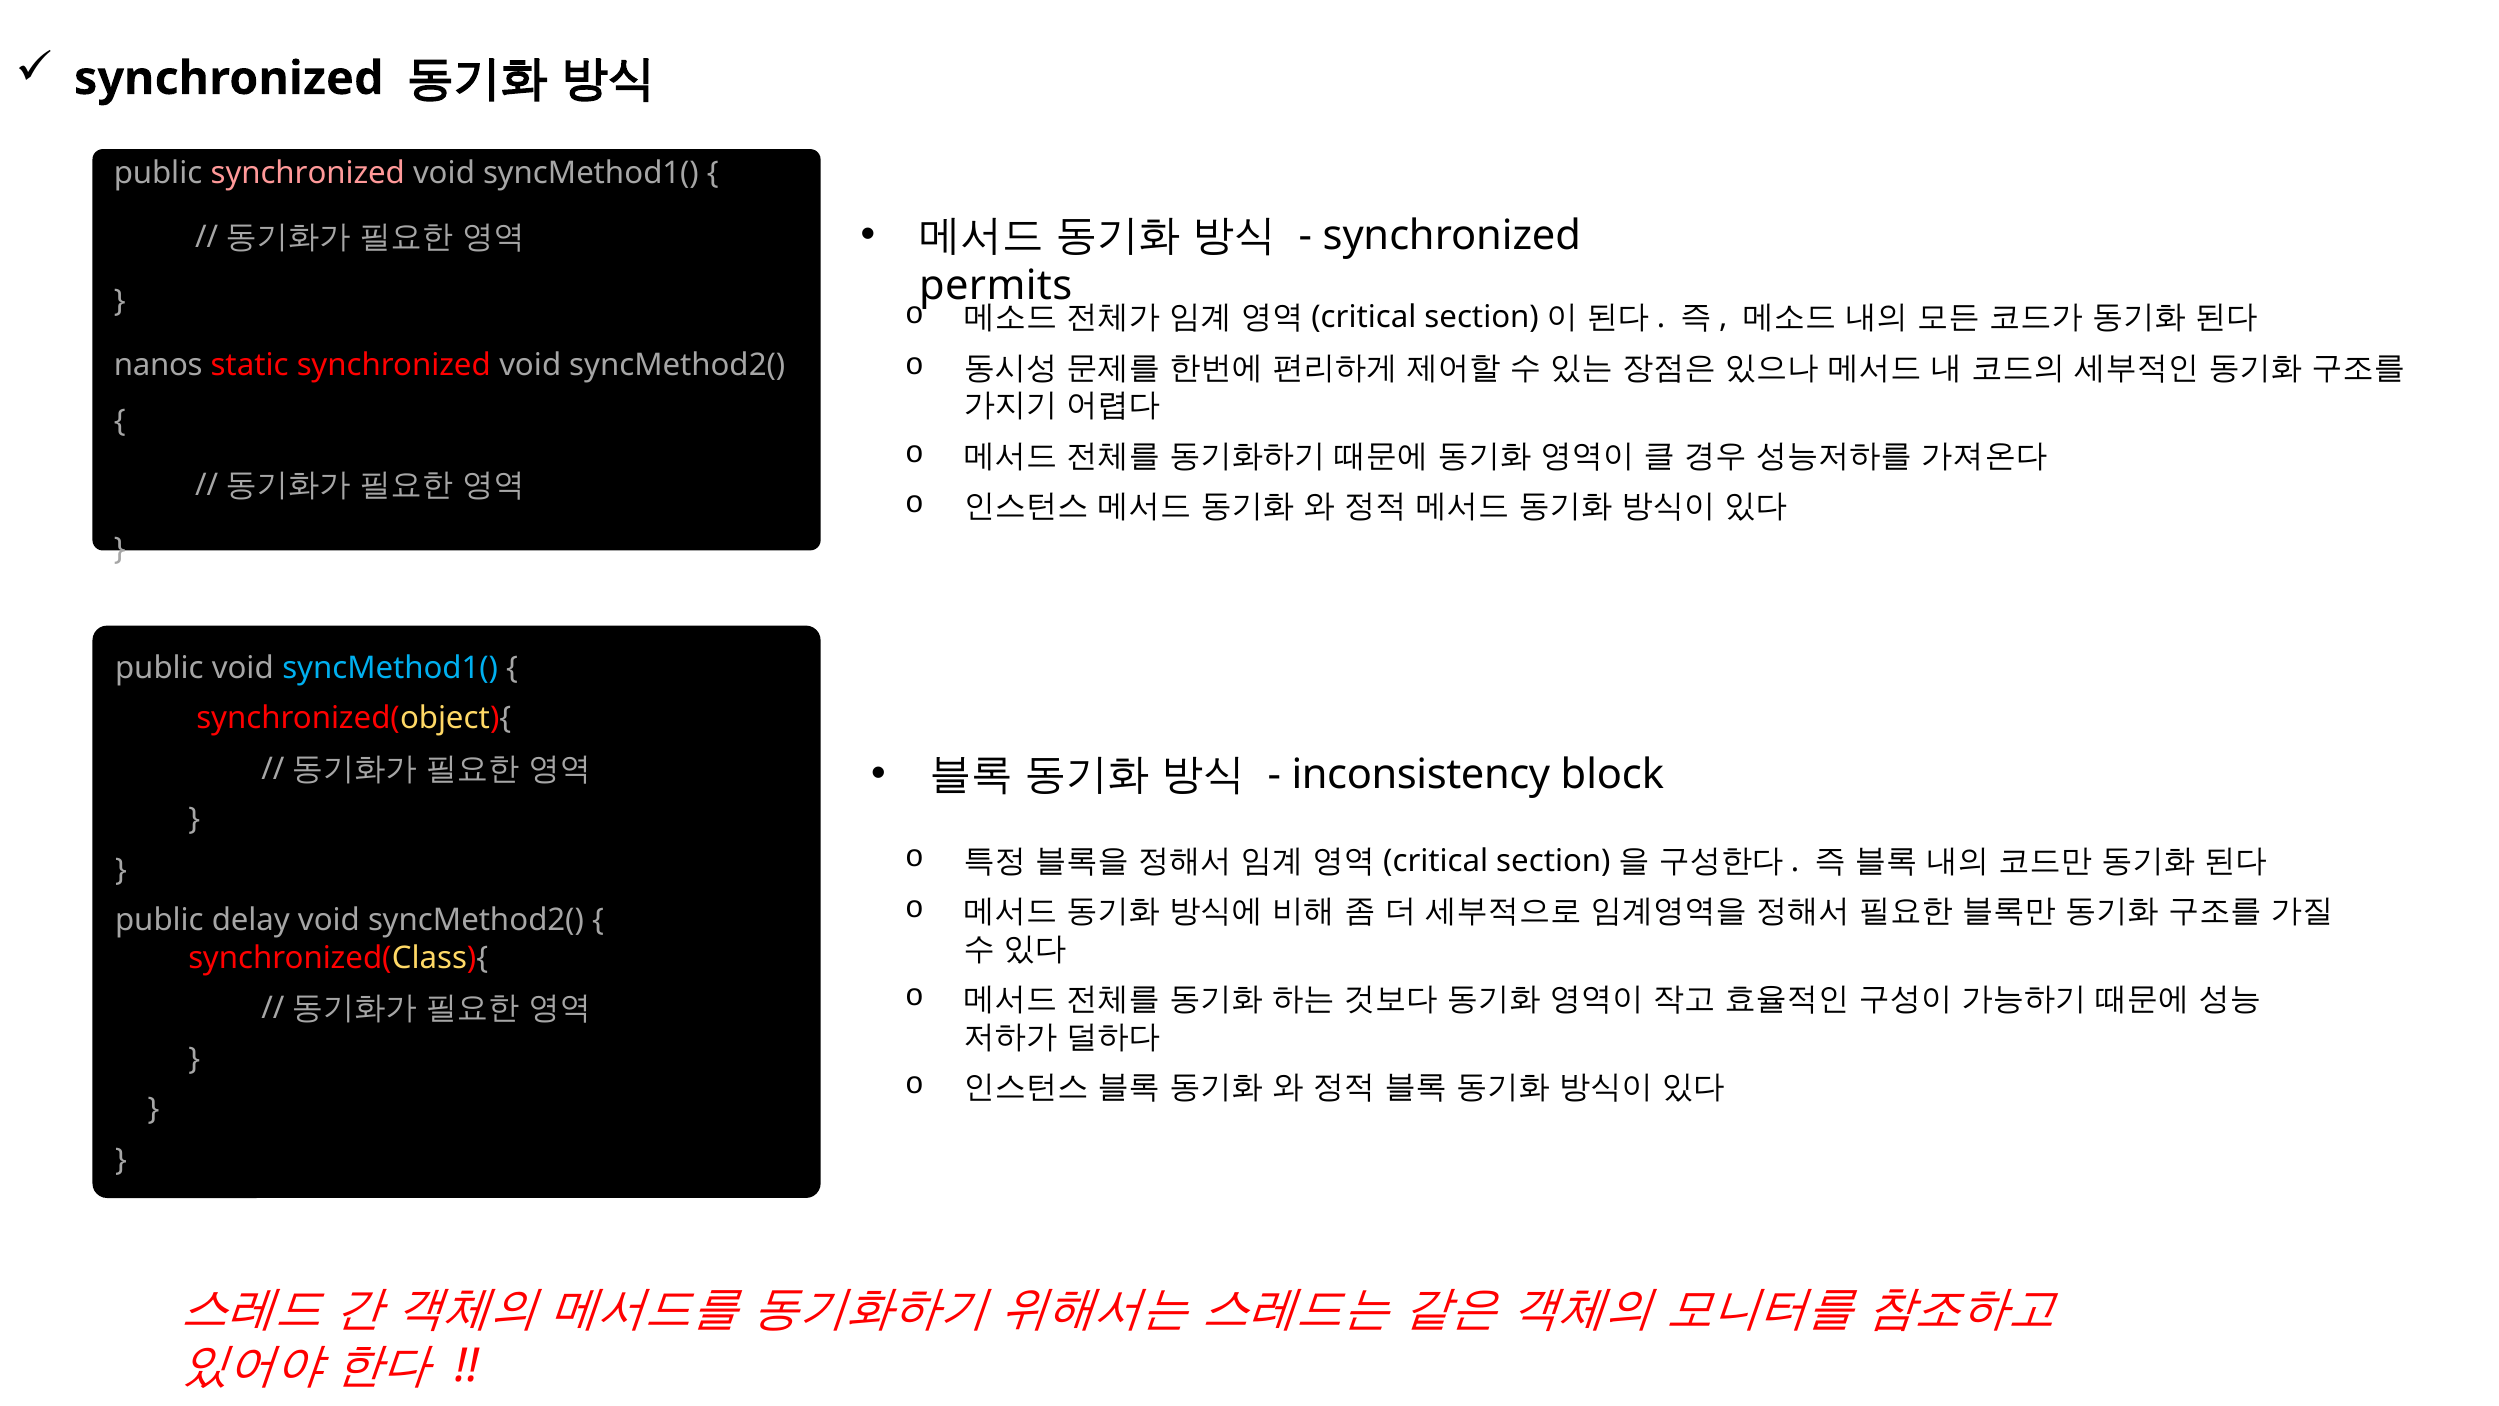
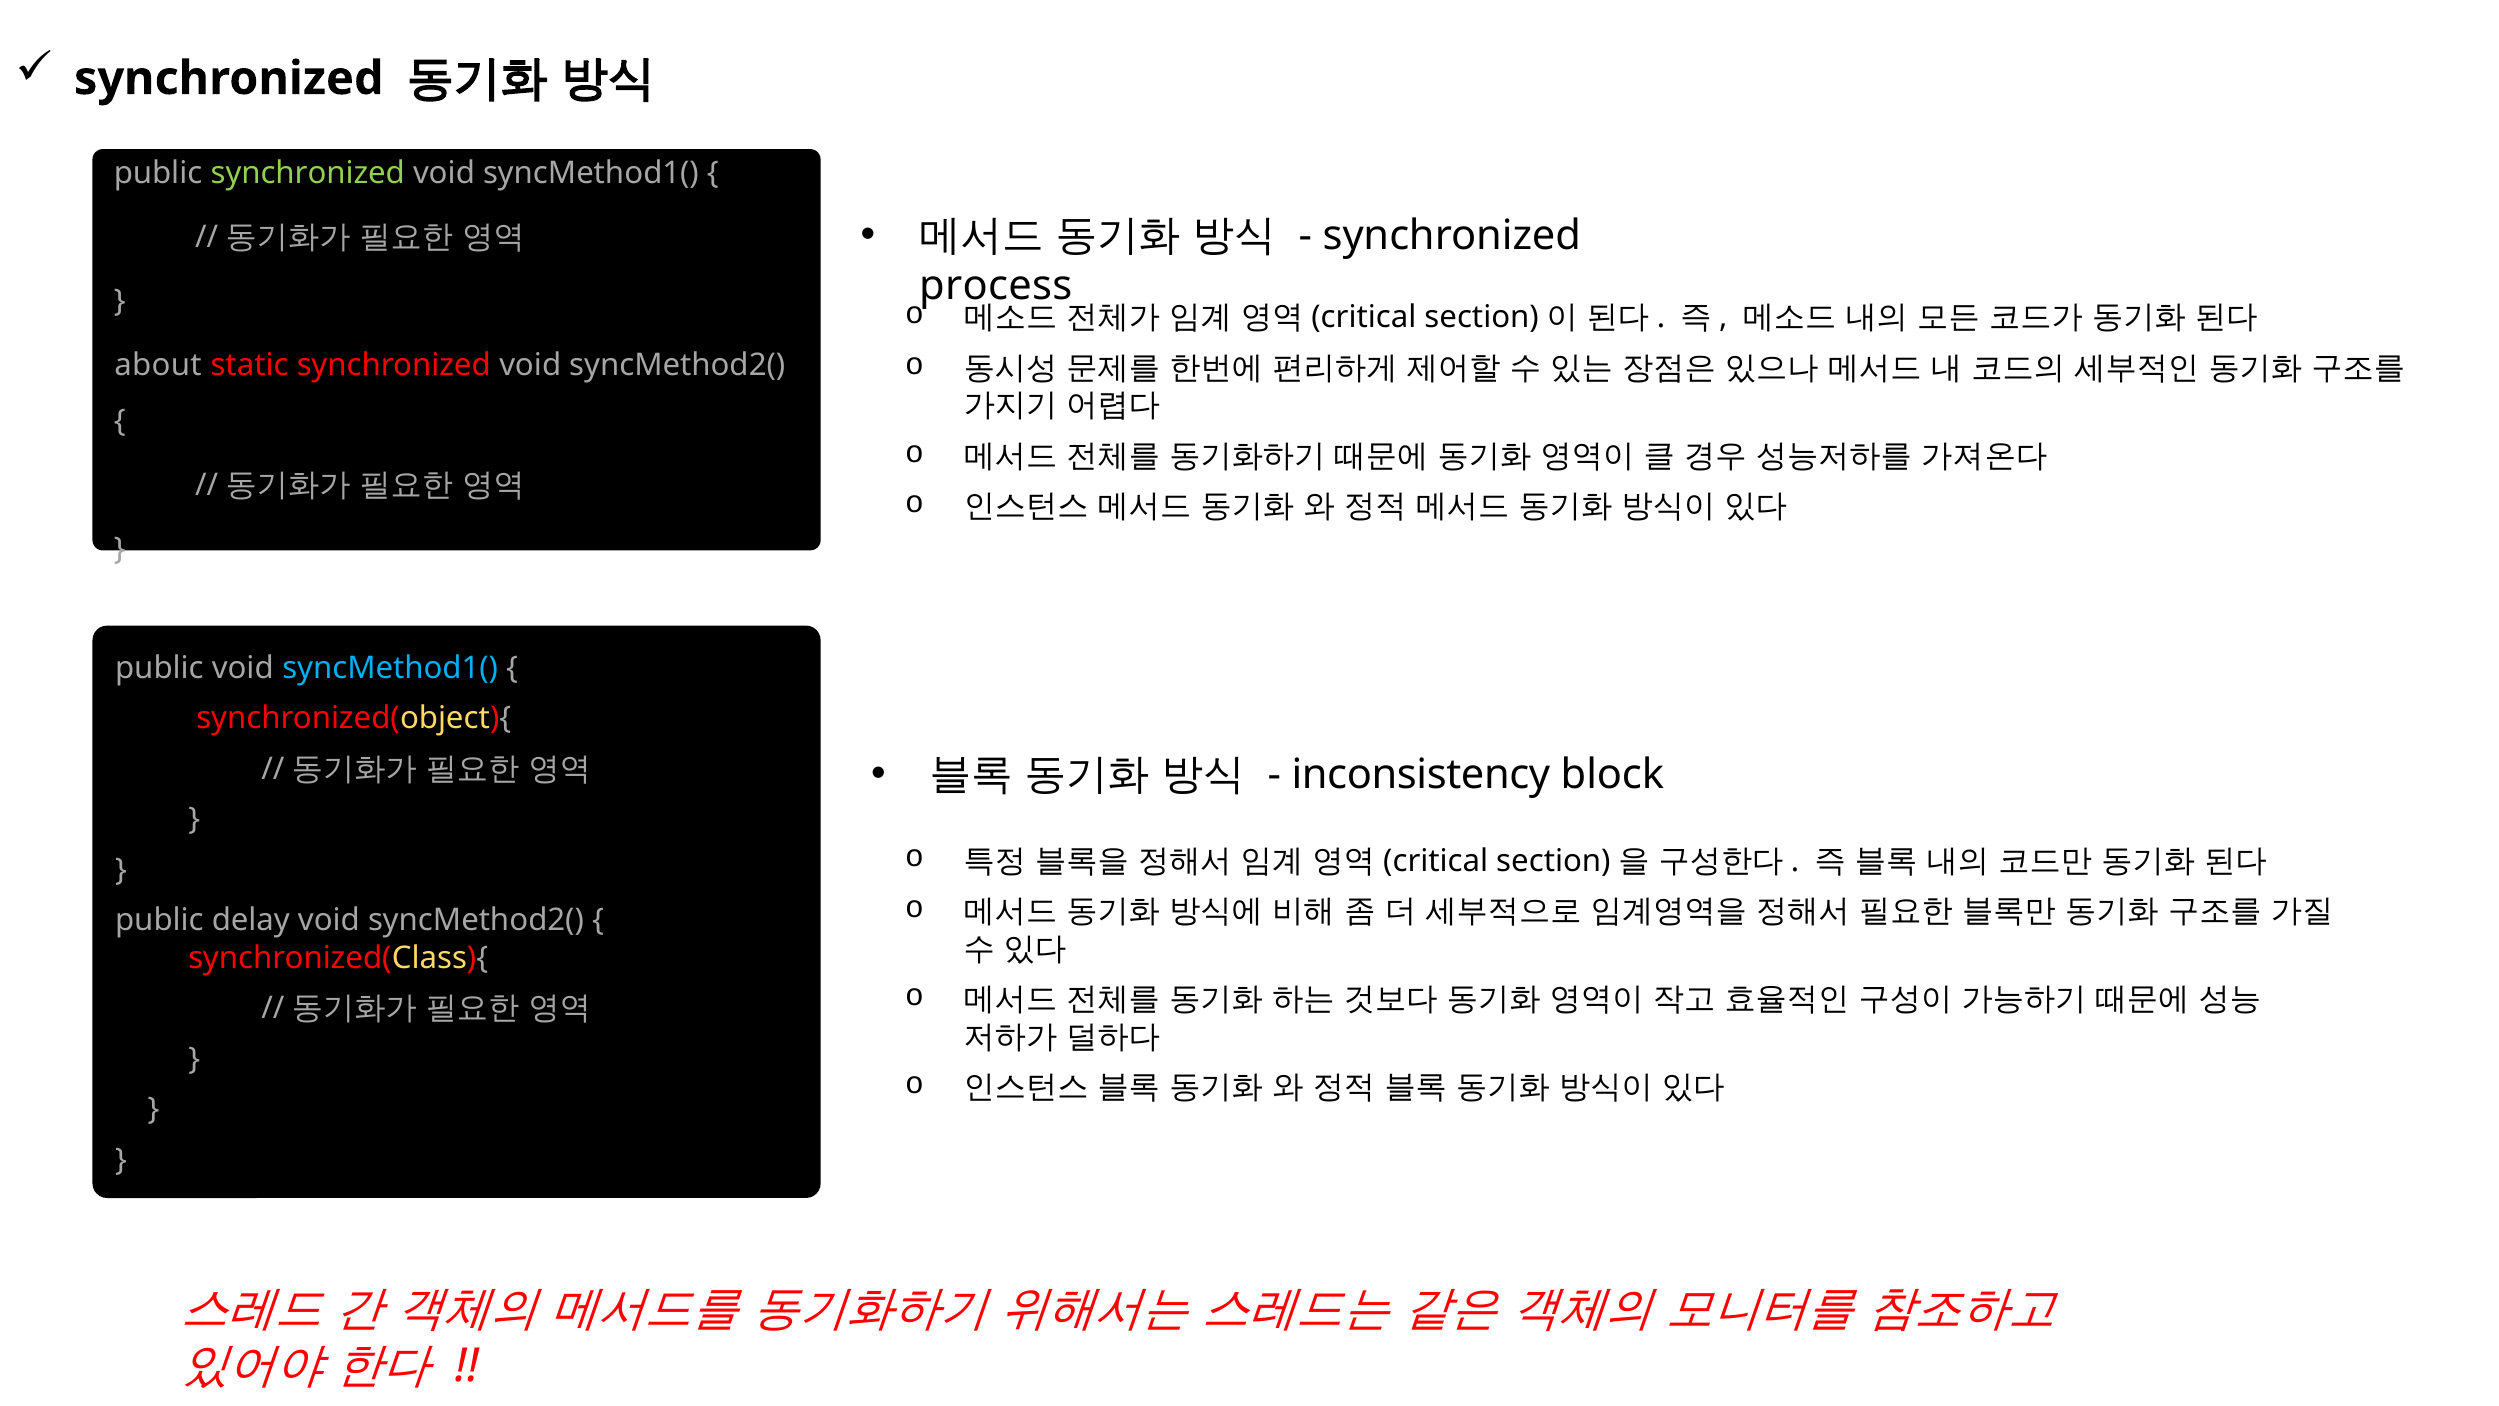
synchronized at (308, 173) colour: pink -> light green
permits: permits -> process
nanos: nanos -> about
